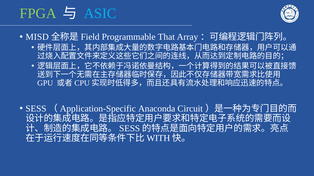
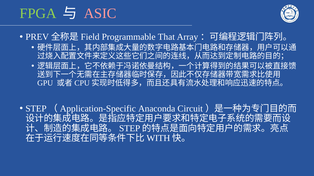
ASIC colour: light blue -> pink
MISD: MISD -> PREV
SESS at (36, 109): SESS -> STEP
SESS at (130, 129): SESS -> STEP
